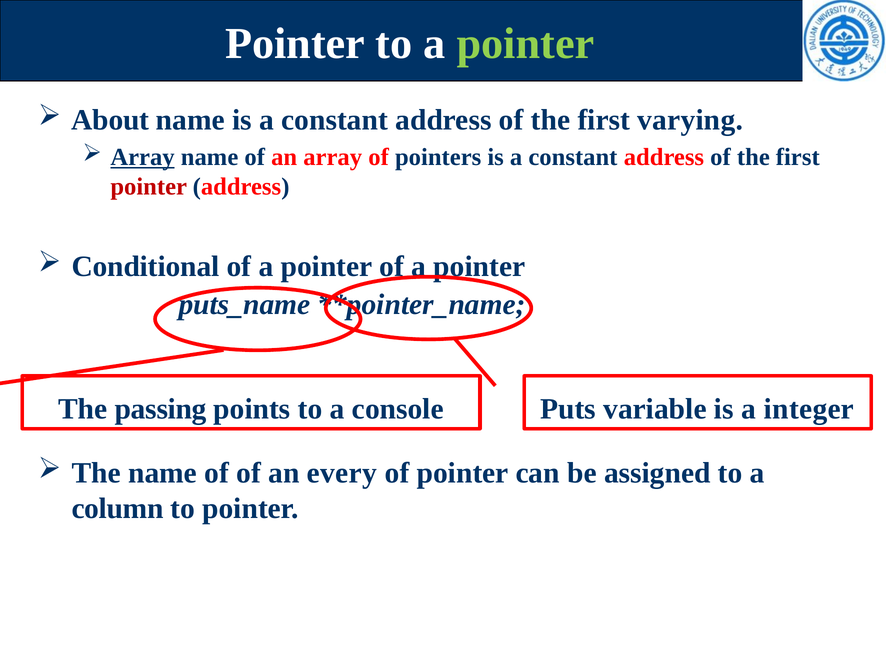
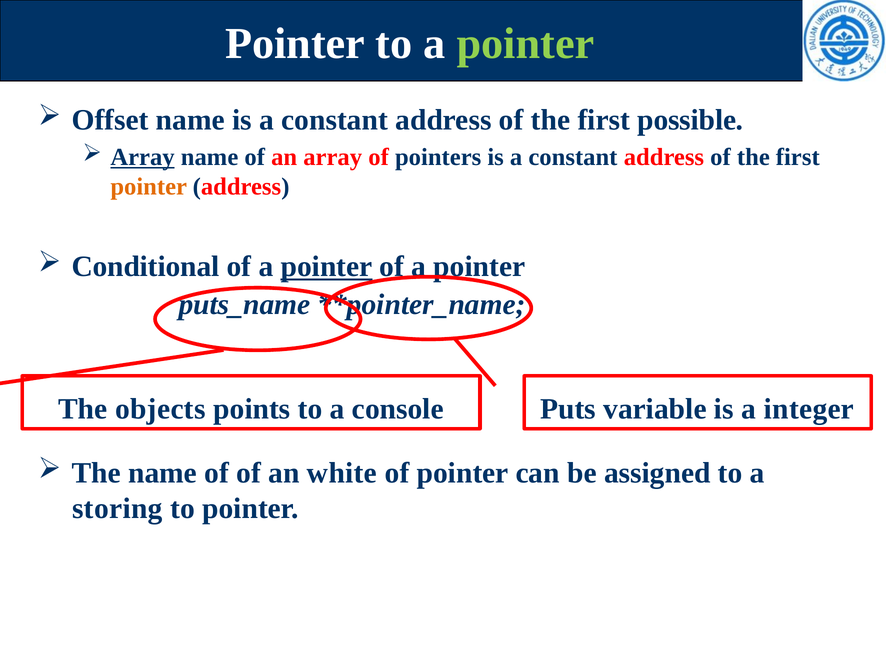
About: About -> Offset
varying: varying -> possible
pointer at (149, 187) colour: red -> orange
pointer at (327, 267) underline: none -> present
passing: passing -> objects
every: every -> white
column: column -> storing
